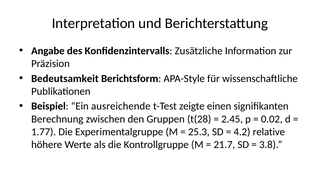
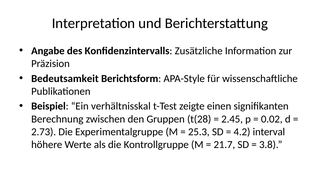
ausreichende: ausreichende -> verhältnisskal
1.77: 1.77 -> 2.73
relative: relative -> interval
